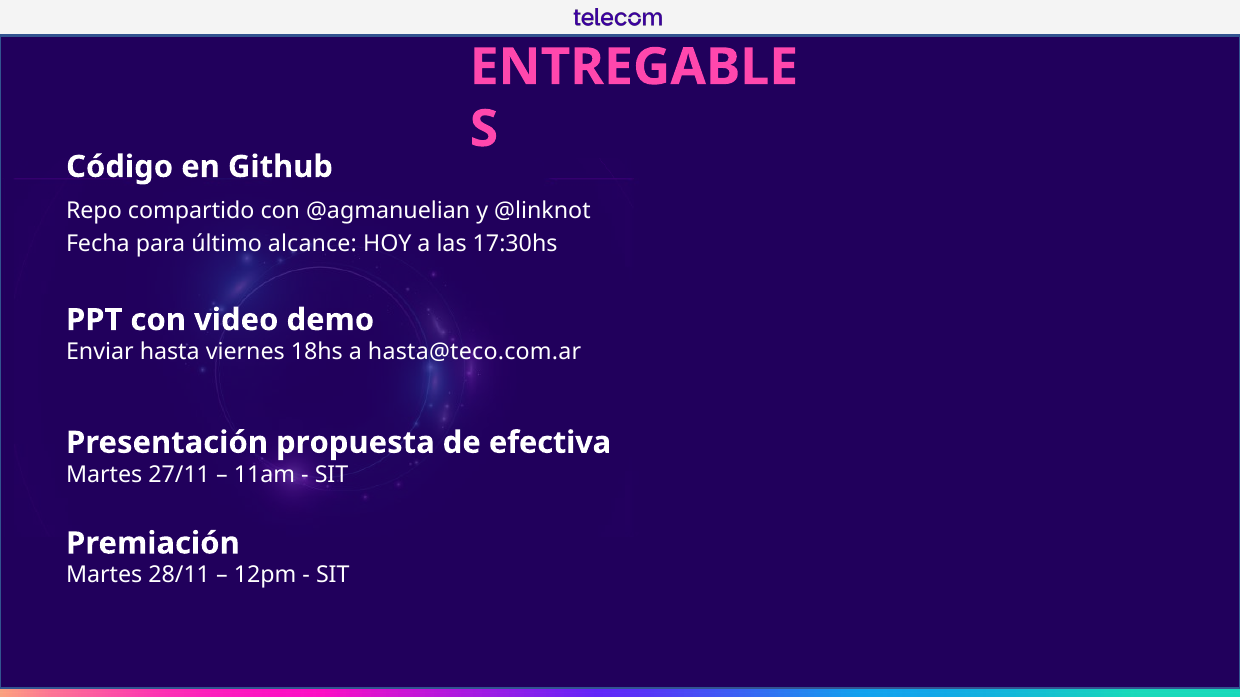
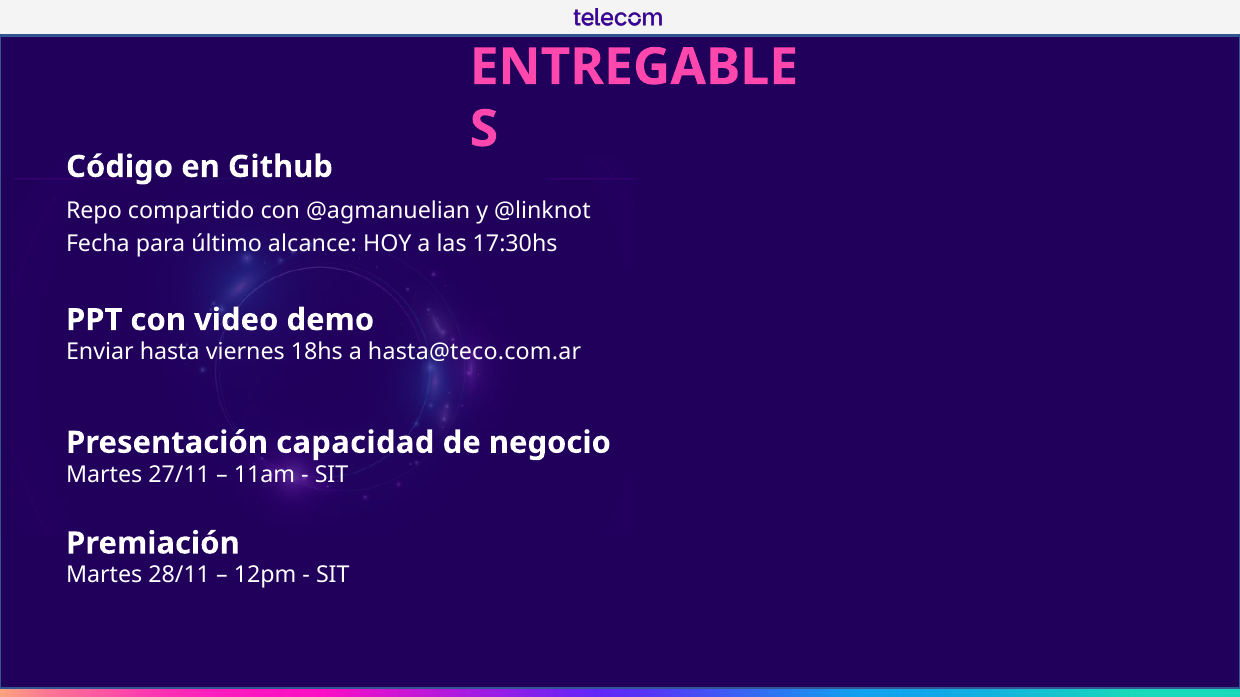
propuesta: propuesta -> capacidad
efectiva: efectiva -> negocio
